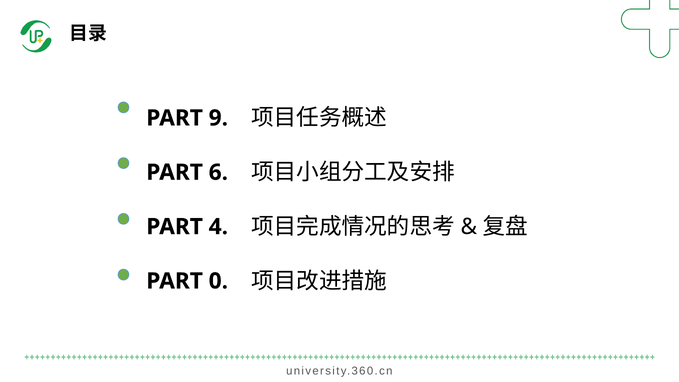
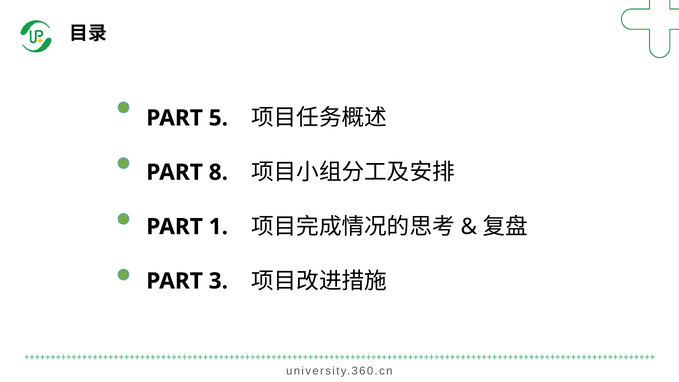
9: 9 -> 5
6: 6 -> 8
4: 4 -> 1
0: 0 -> 3
